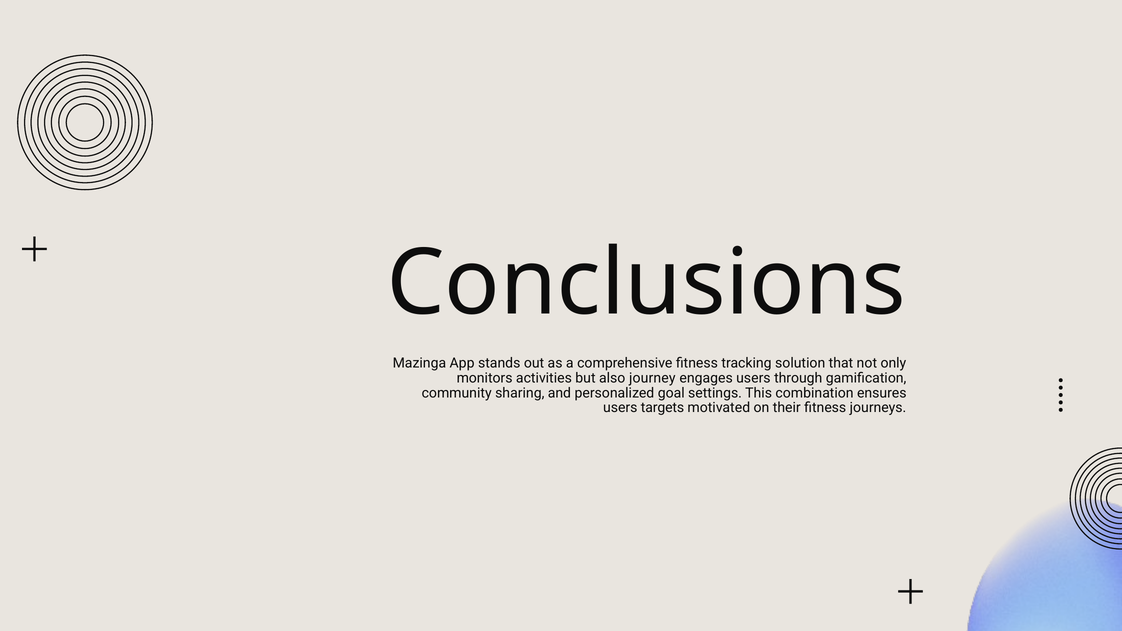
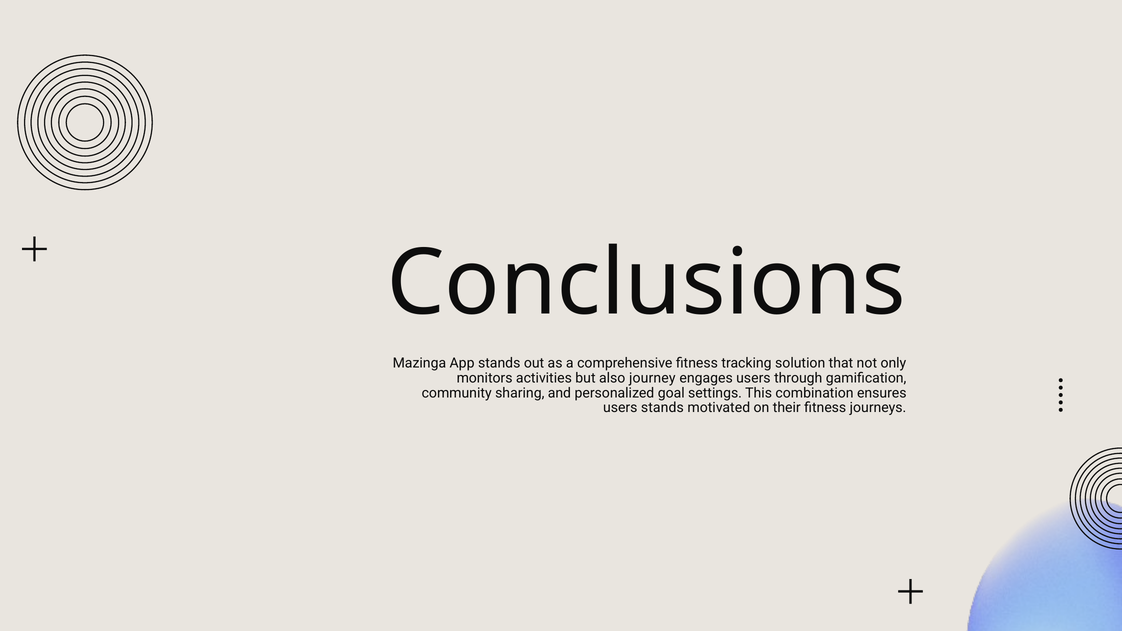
users targets: targets -> stands
